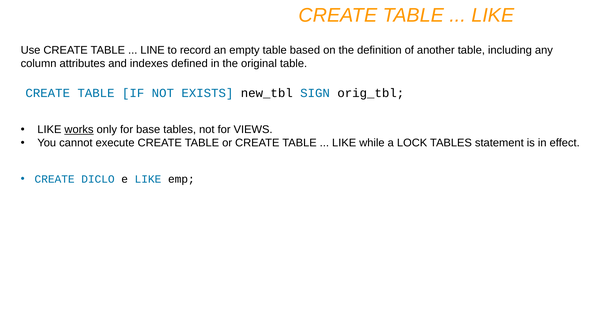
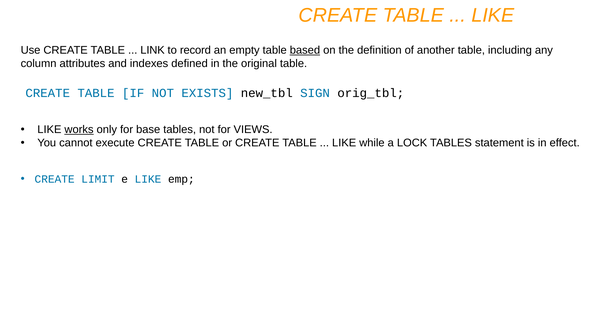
LINE: LINE -> LINK
based underline: none -> present
DICLO: DICLO -> LIMIT
